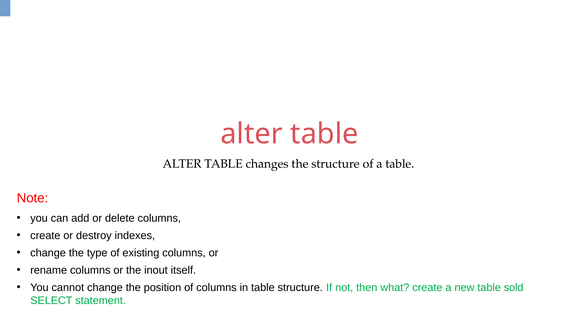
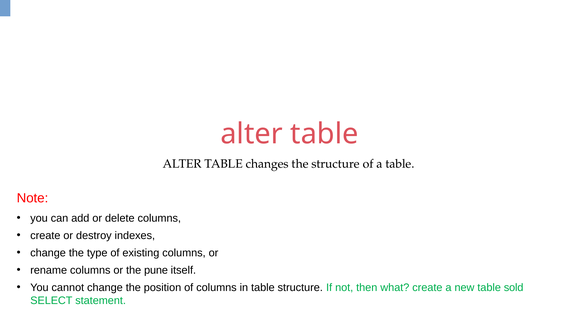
inout: inout -> pune
